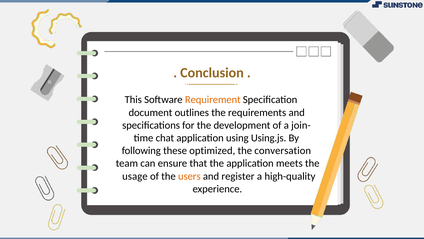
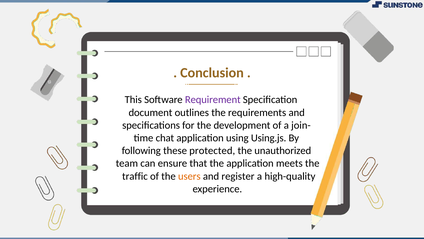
Requirement colour: orange -> purple
optimized: optimized -> protected
conversation: conversation -> unauthorized
usage: usage -> traffic
